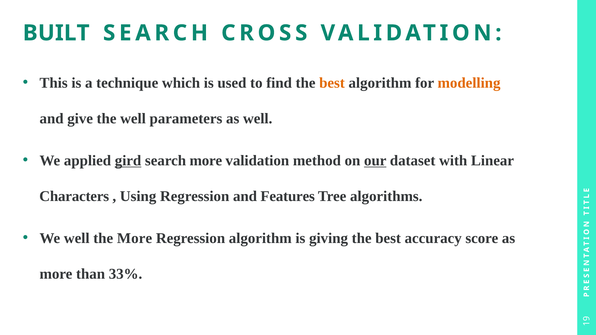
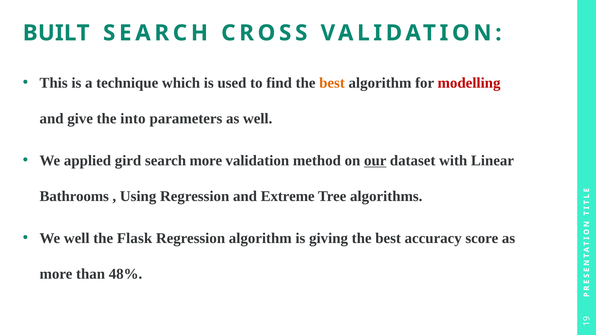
modelling colour: orange -> red
the well: well -> into
gird underline: present -> none
Characters: Characters -> Bathrooms
Features: Features -> Extreme
the More: More -> Flask
33%: 33% -> 48%
